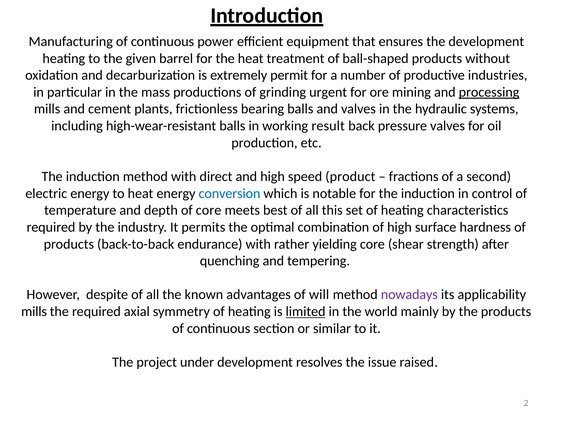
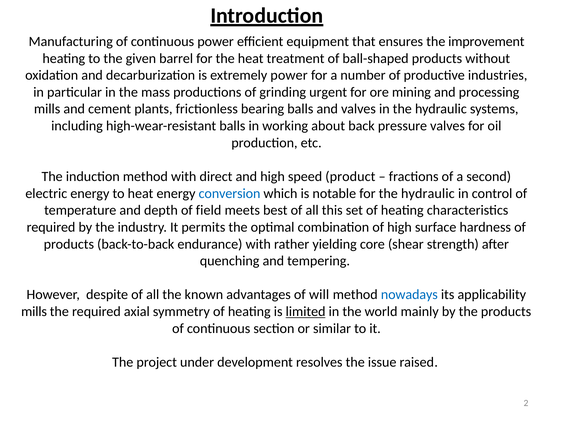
the development: development -> improvement
extremely permit: permit -> power
processing underline: present -> none
result: result -> about
for the induction: induction -> hydraulic
of core: core -> field
nowadays colour: purple -> blue
